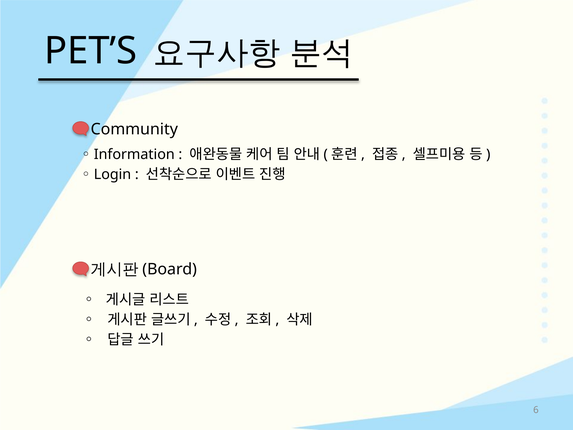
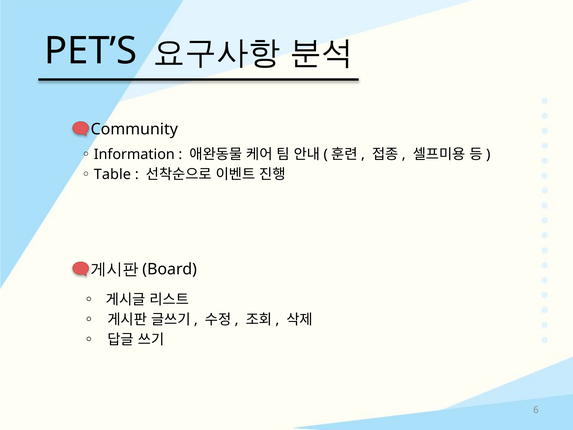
Login: Login -> Table
